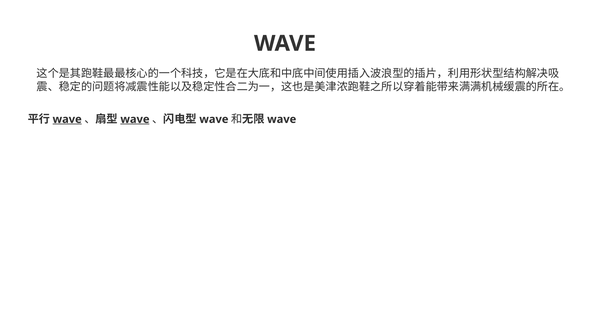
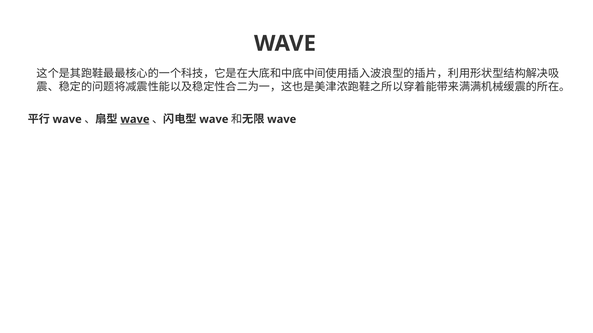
wave at (67, 119) underline: present -> none
